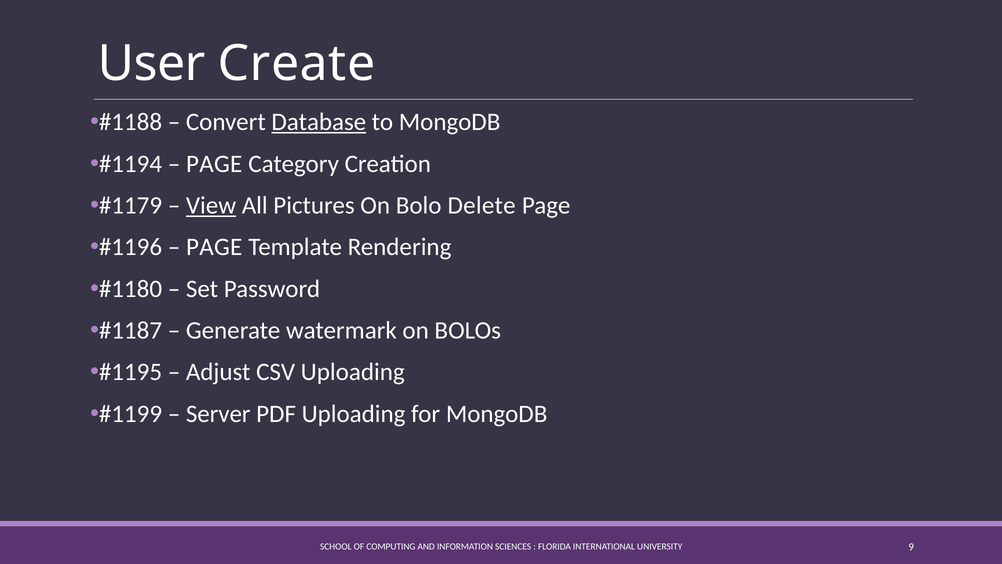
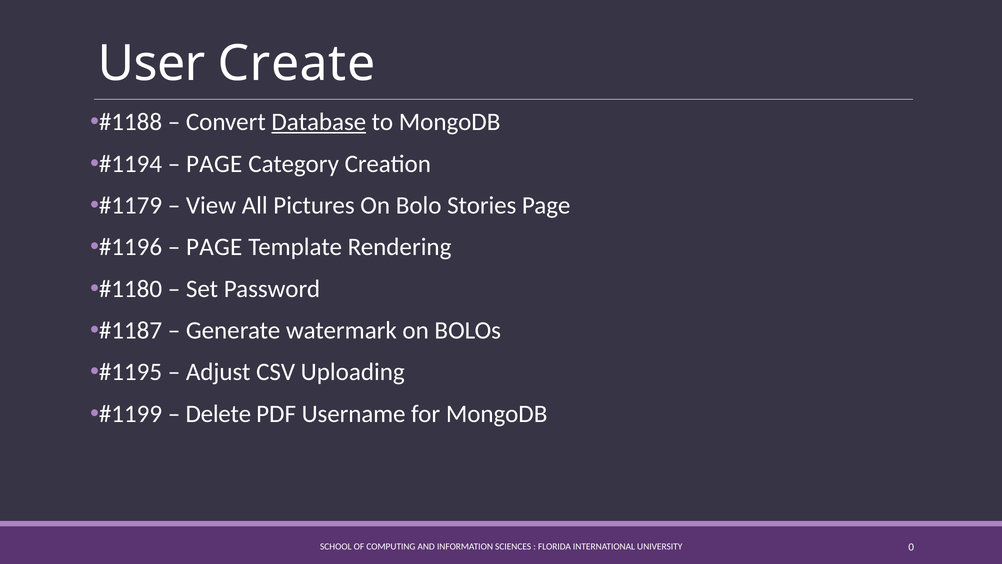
View underline: present -> none
Delete: Delete -> Stories
Server: Server -> Delete
PDF Uploading: Uploading -> Username
9: 9 -> 0
